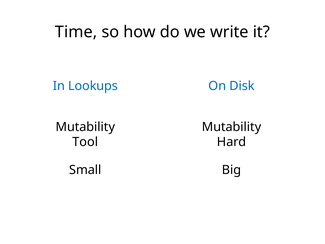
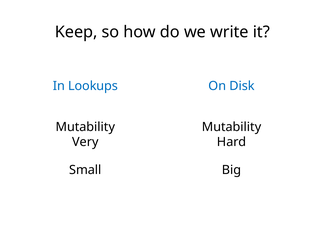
Time: Time -> Keep
Tool: Tool -> Very
